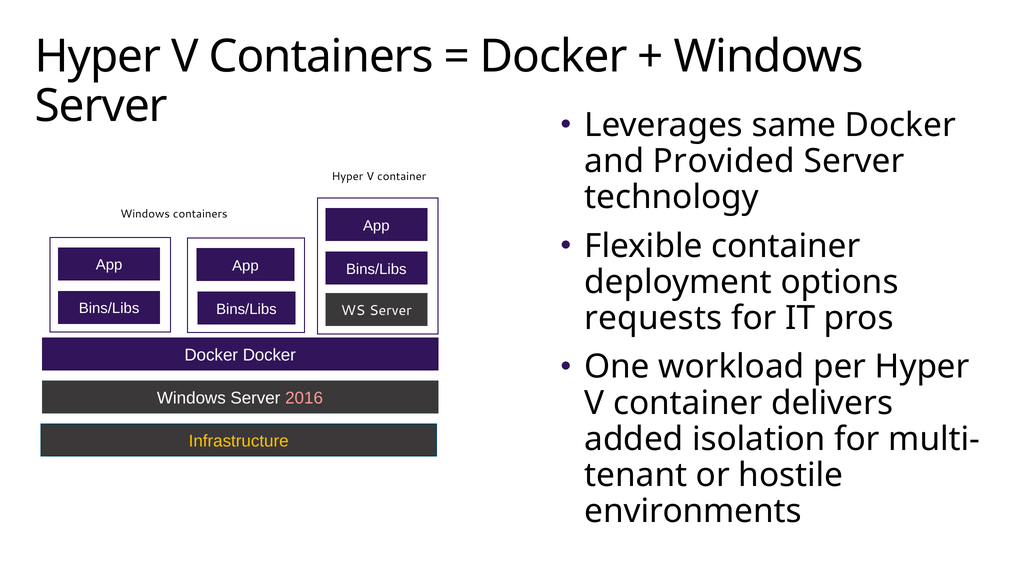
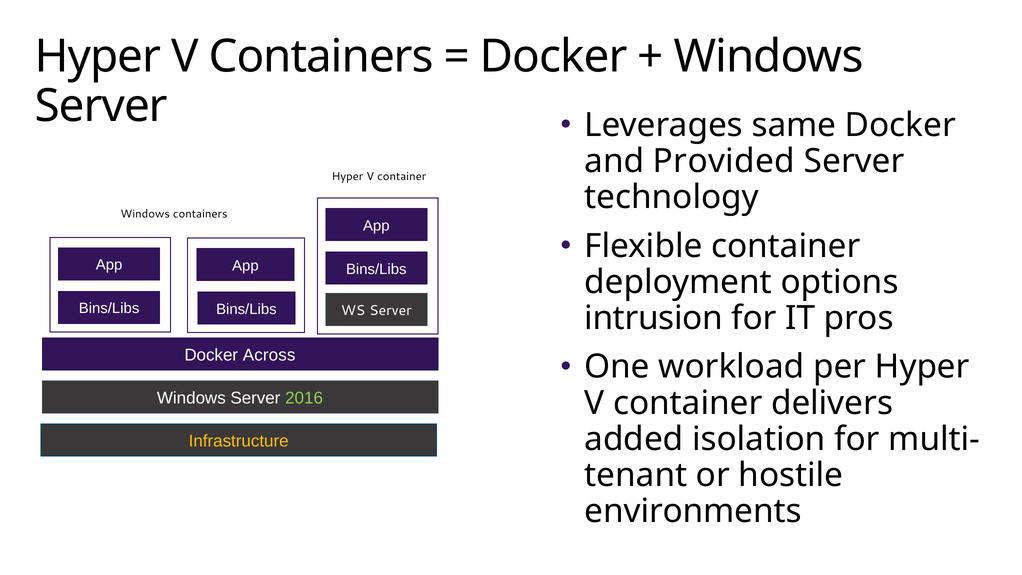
requests: requests -> intrusion
Docker Docker: Docker -> Across
2016 colour: pink -> light green
